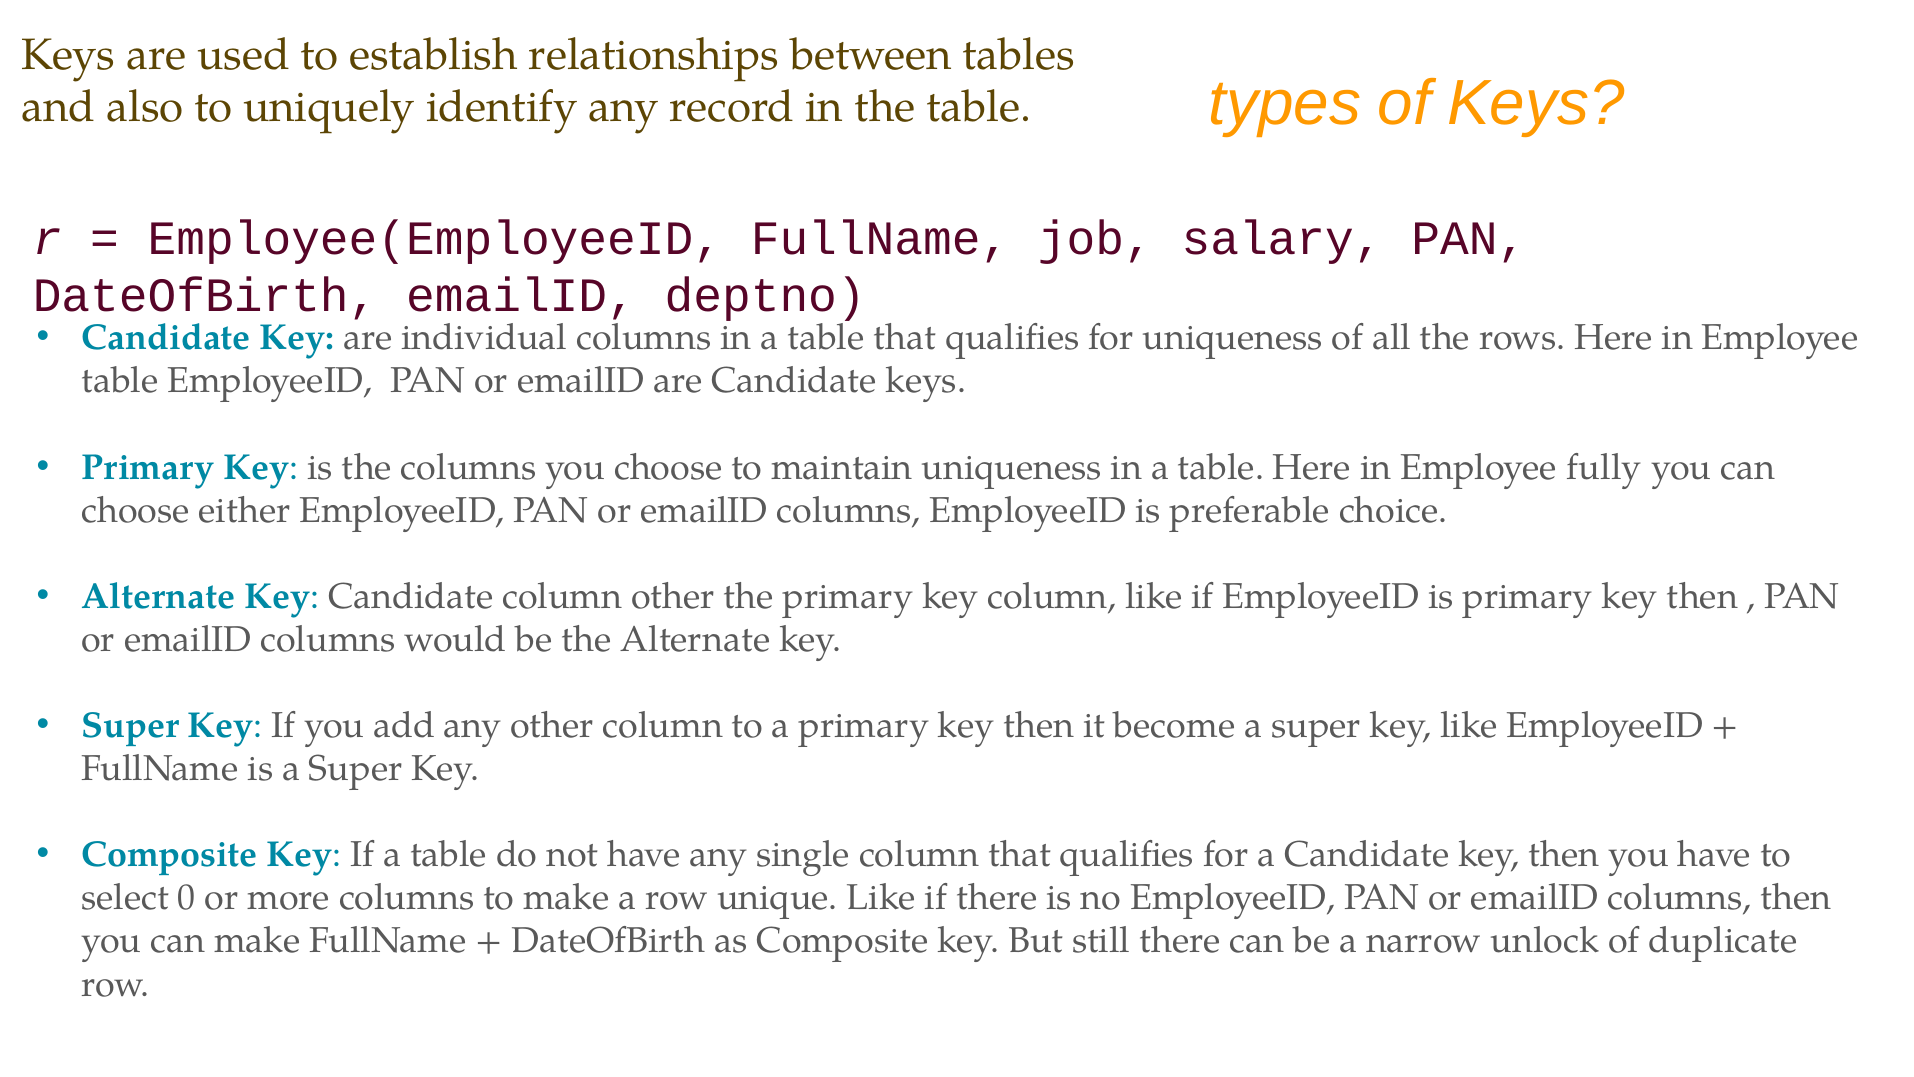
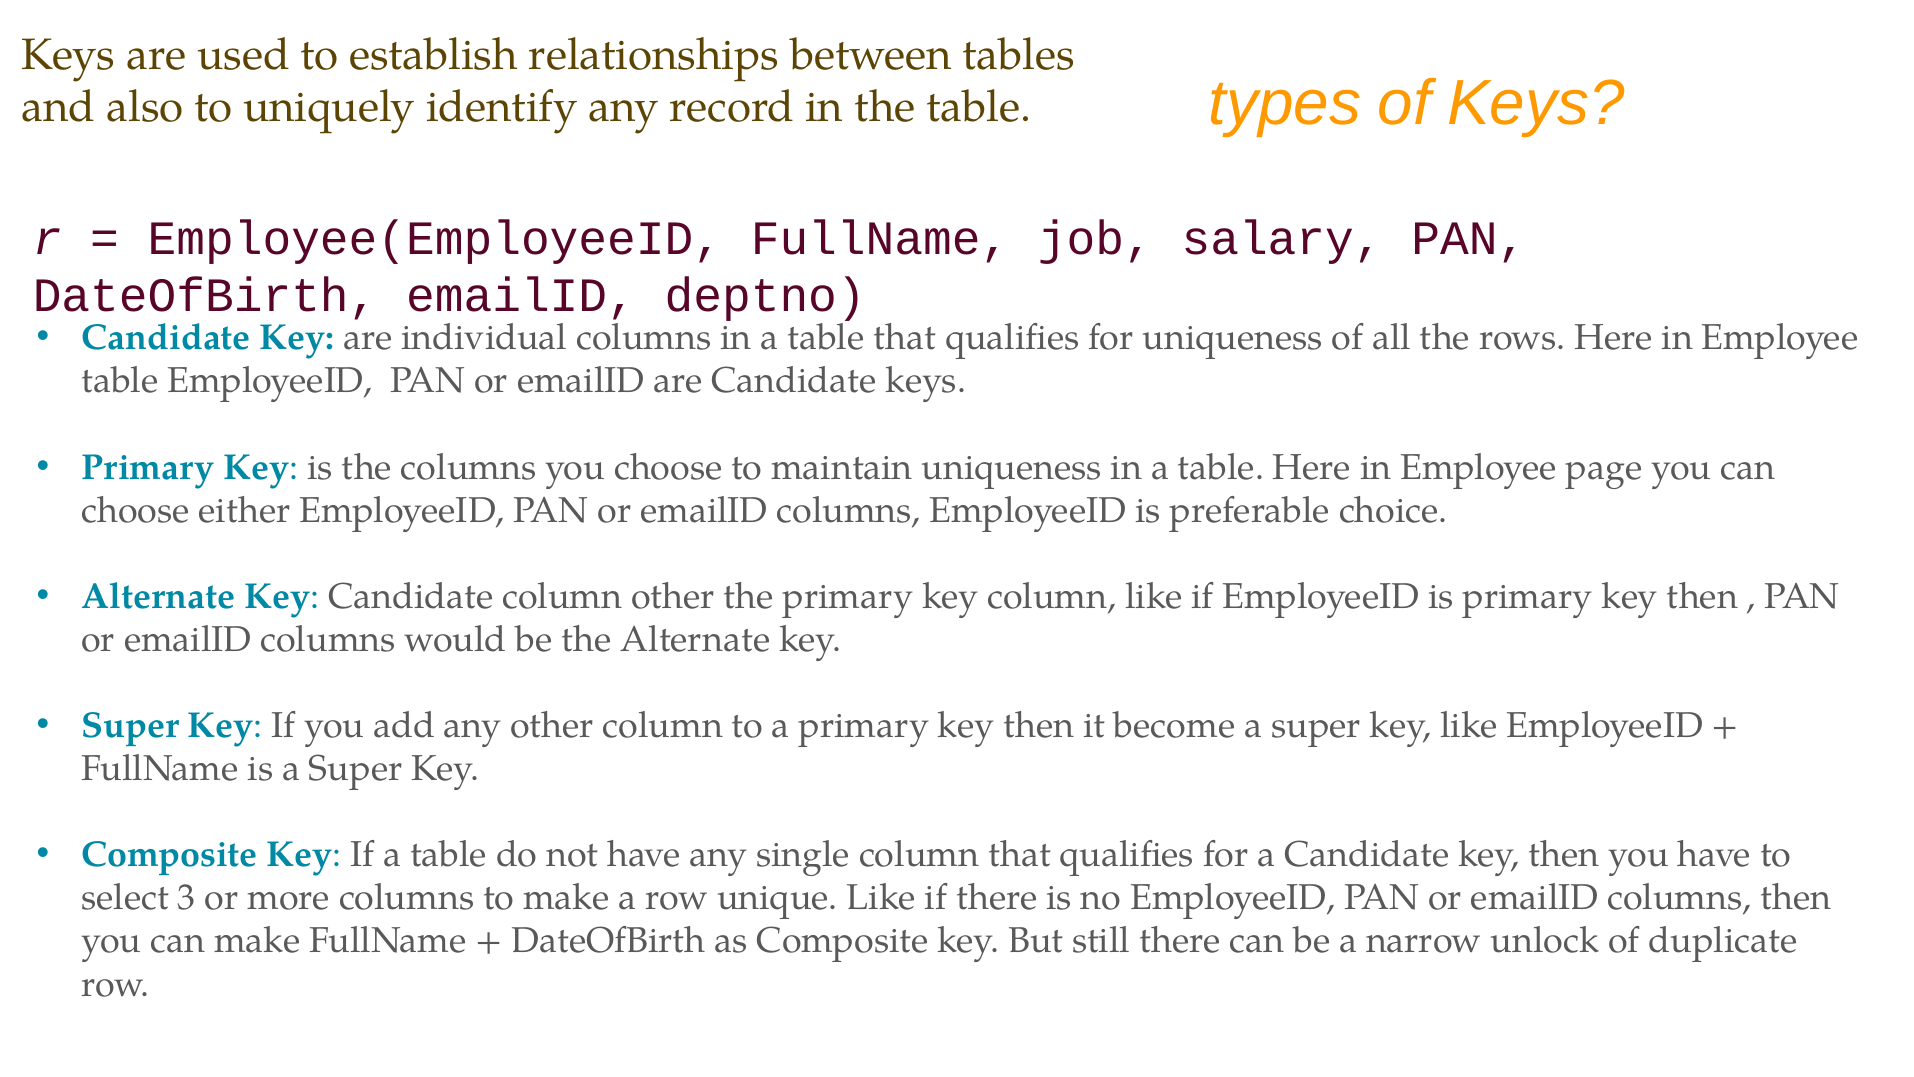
fully: fully -> page
0: 0 -> 3
